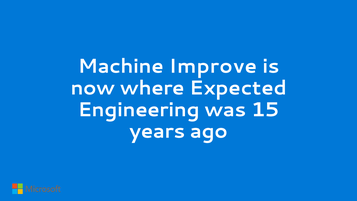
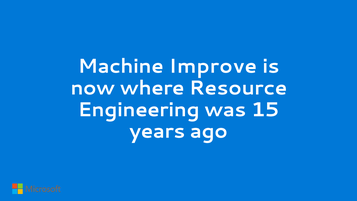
Expected: Expected -> Resource
